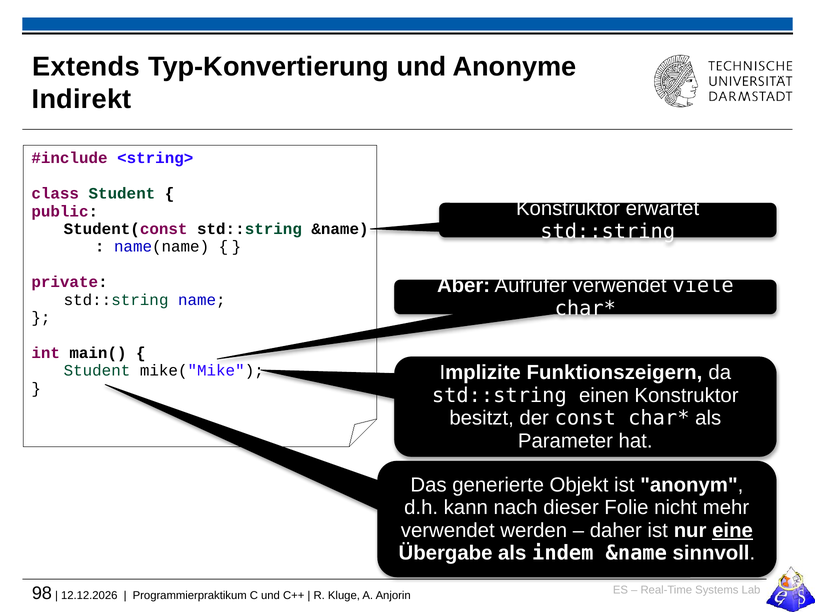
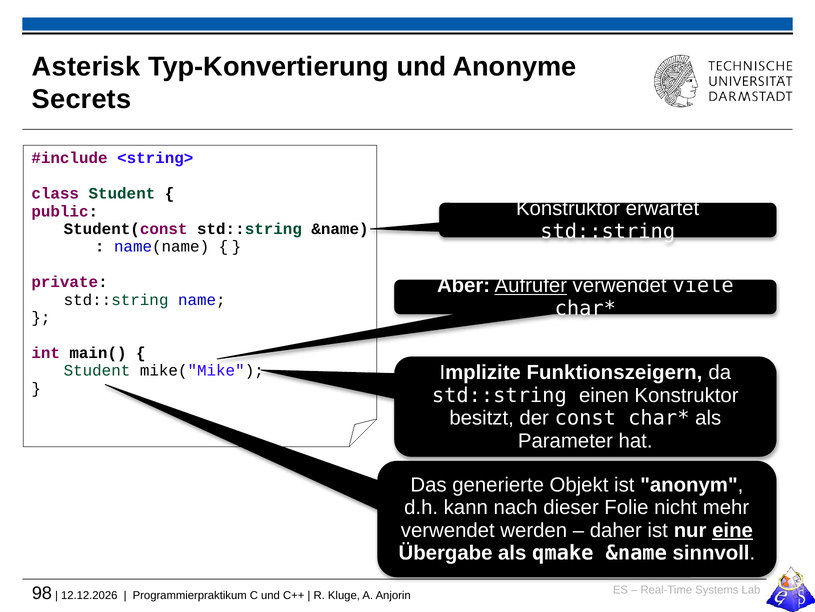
Extends: Extends -> Asterisk
Indirekt: Indirekt -> Secrets
Aufrufer underline: none -> present
indem: indem -> qmake
